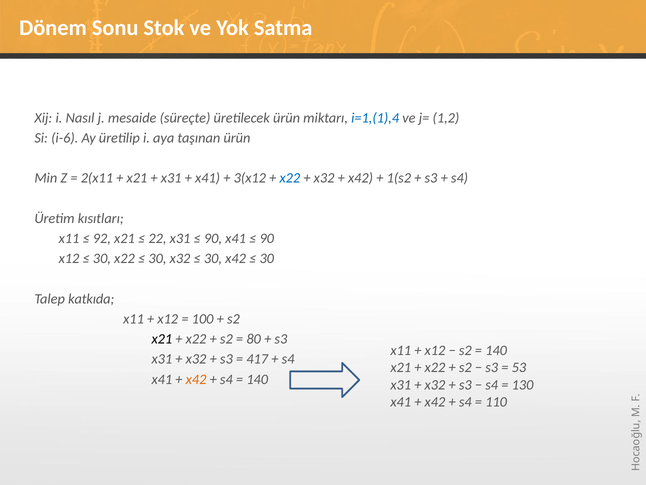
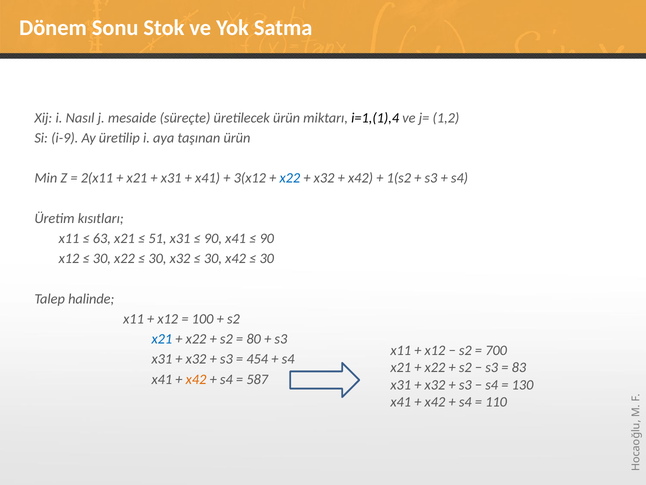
i=1,(1),4 colour: blue -> black
i-6: i-6 -> i-9
92: 92 -> 63
22: 22 -> 51
katkıda: katkıda -> halinde
x21 at (162, 339) colour: black -> blue
140 at (496, 350): 140 -> 700
417: 417 -> 454
53: 53 -> 83
140 at (257, 379): 140 -> 587
